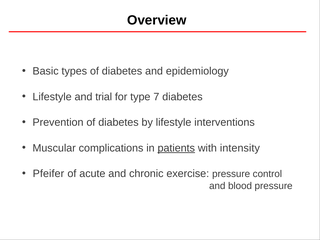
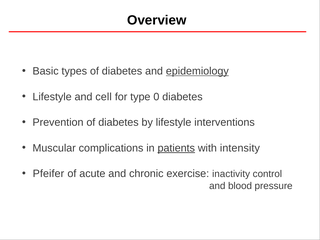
epidemiology underline: none -> present
trial: trial -> cell
7: 7 -> 0
exercise pressure: pressure -> inactivity
